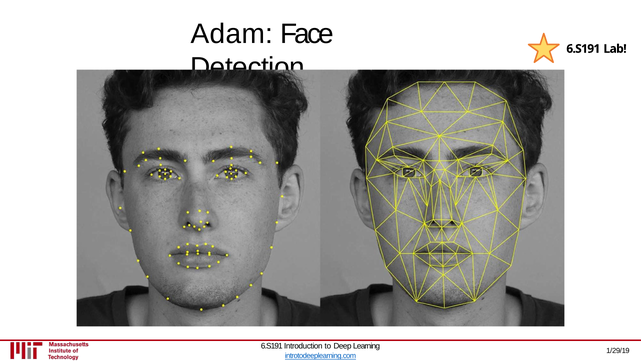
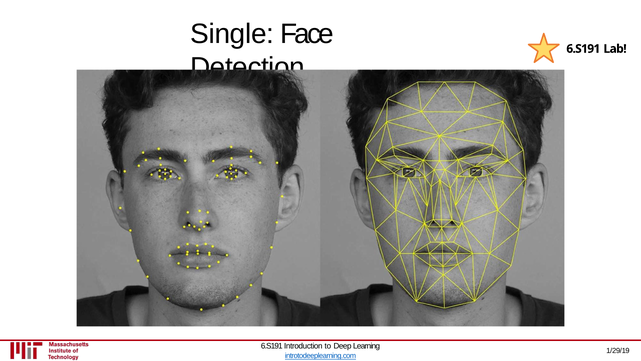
Adam: Adam -> Single
